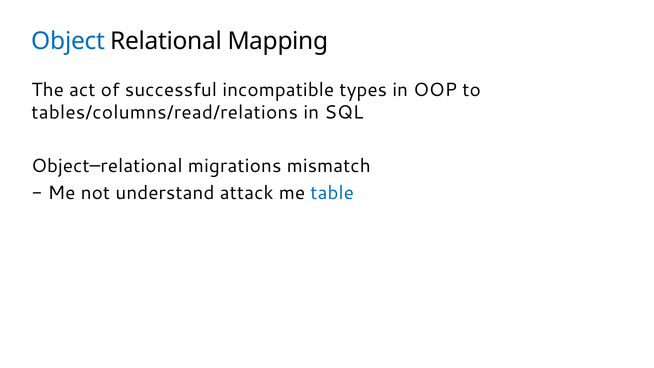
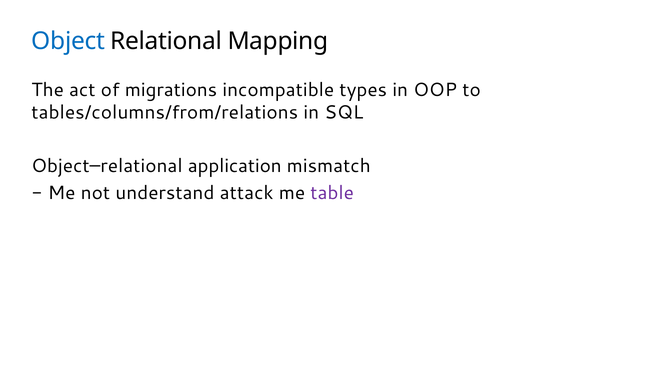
successful: successful -> migrations
tables/columns/read/relations: tables/columns/read/relations -> tables/columns/from/relations
migrations: migrations -> application
table colour: blue -> purple
